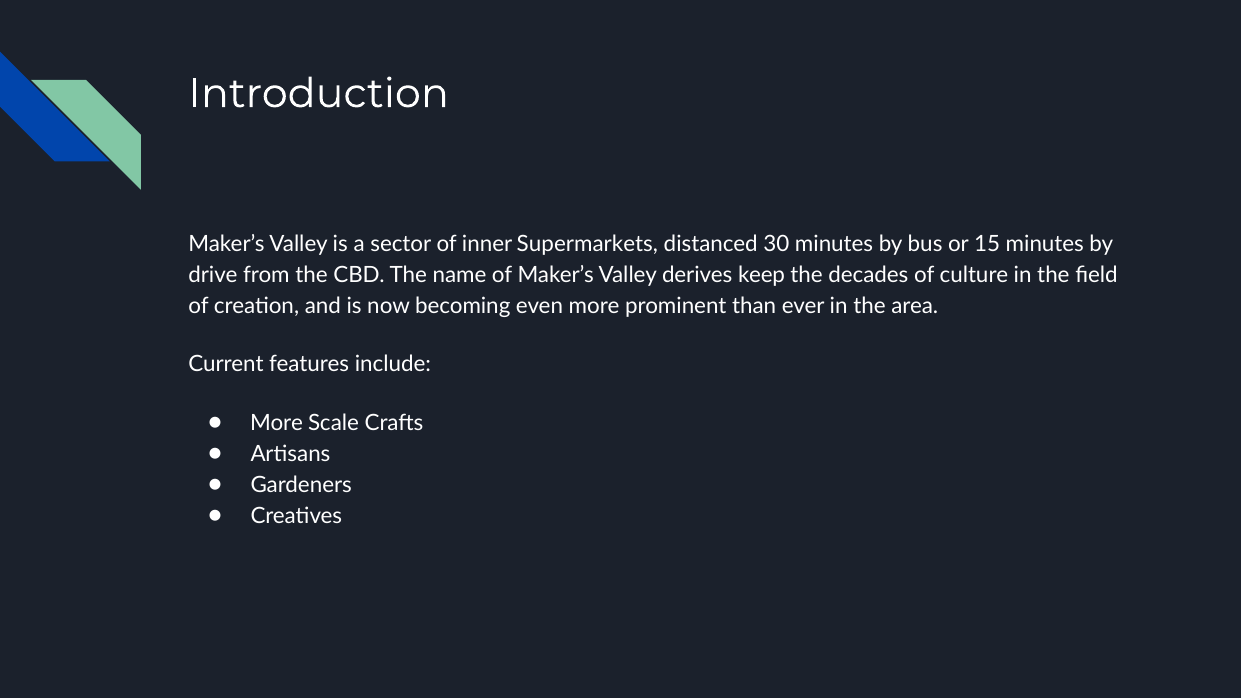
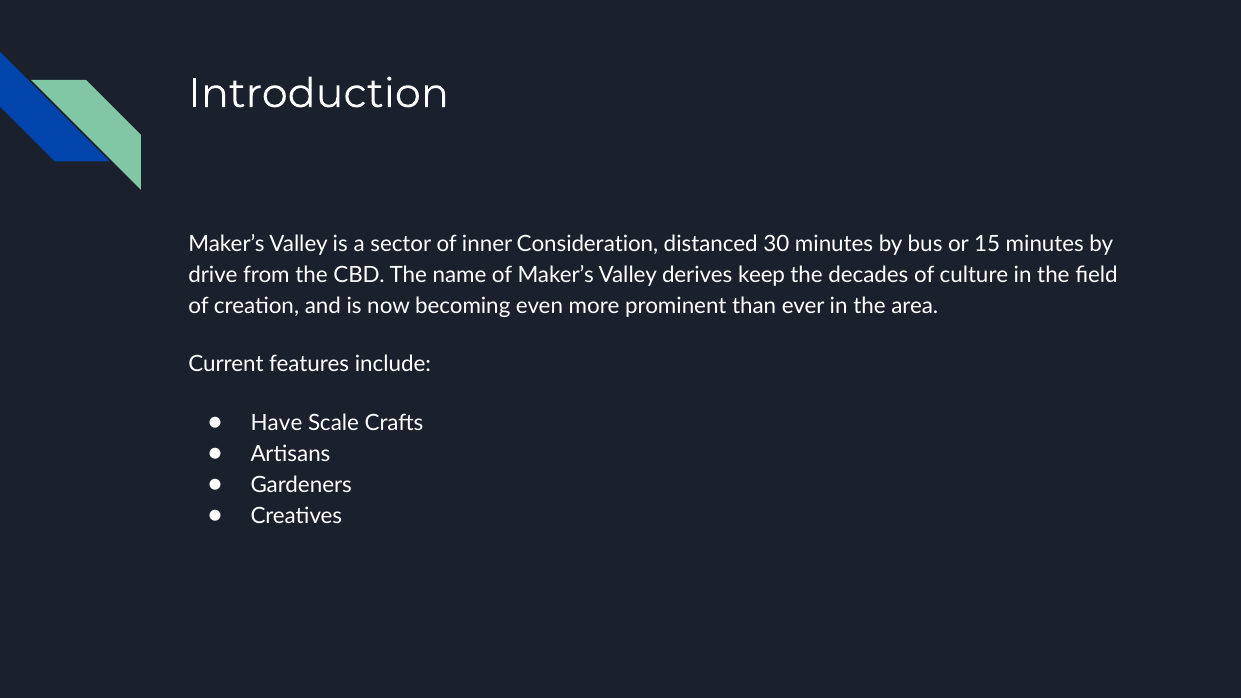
Supermarkets: Supermarkets -> Consideration
More at (277, 423): More -> Have
